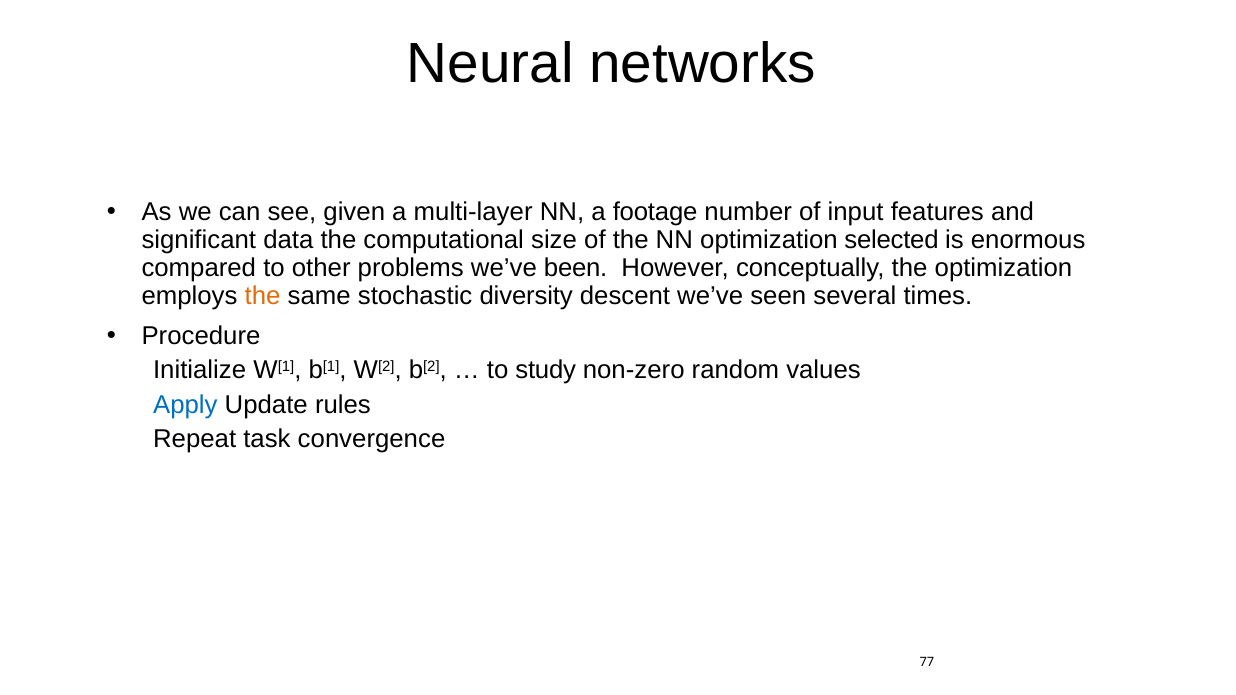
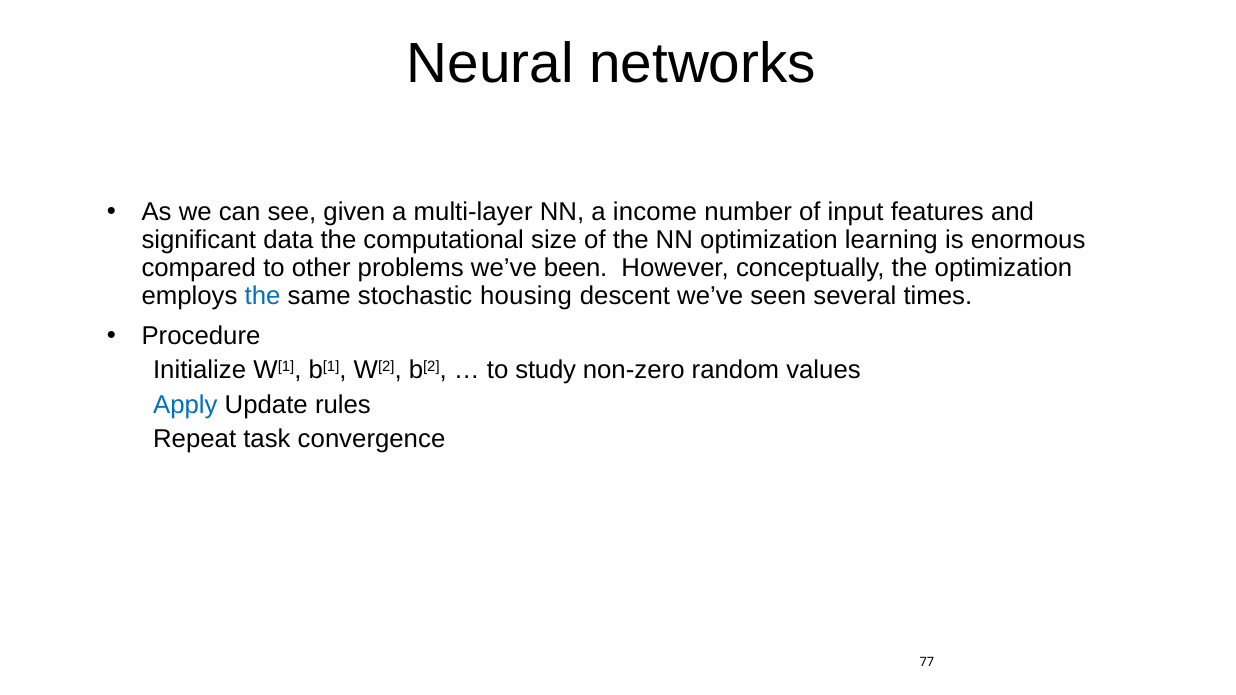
footage: footage -> income
selected: selected -> learning
the at (263, 296) colour: orange -> blue
diversity: diversity -> housing
